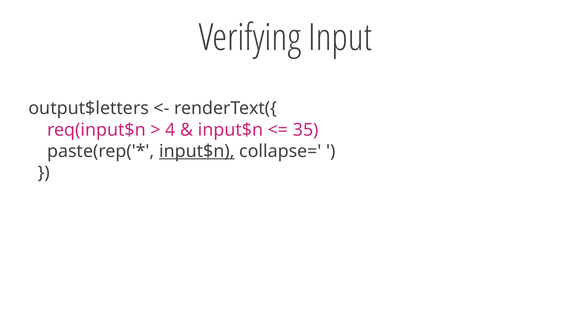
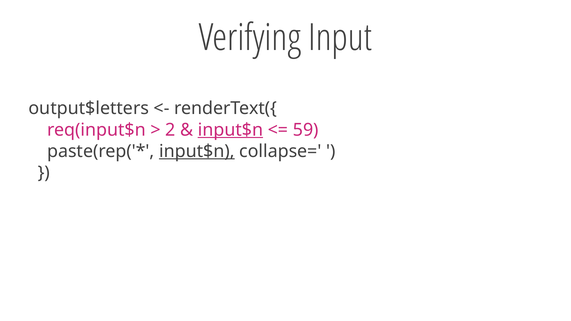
4: 4 -> 2
input$n at (230, 130) underline: none -> present
35: 35 -> 59
